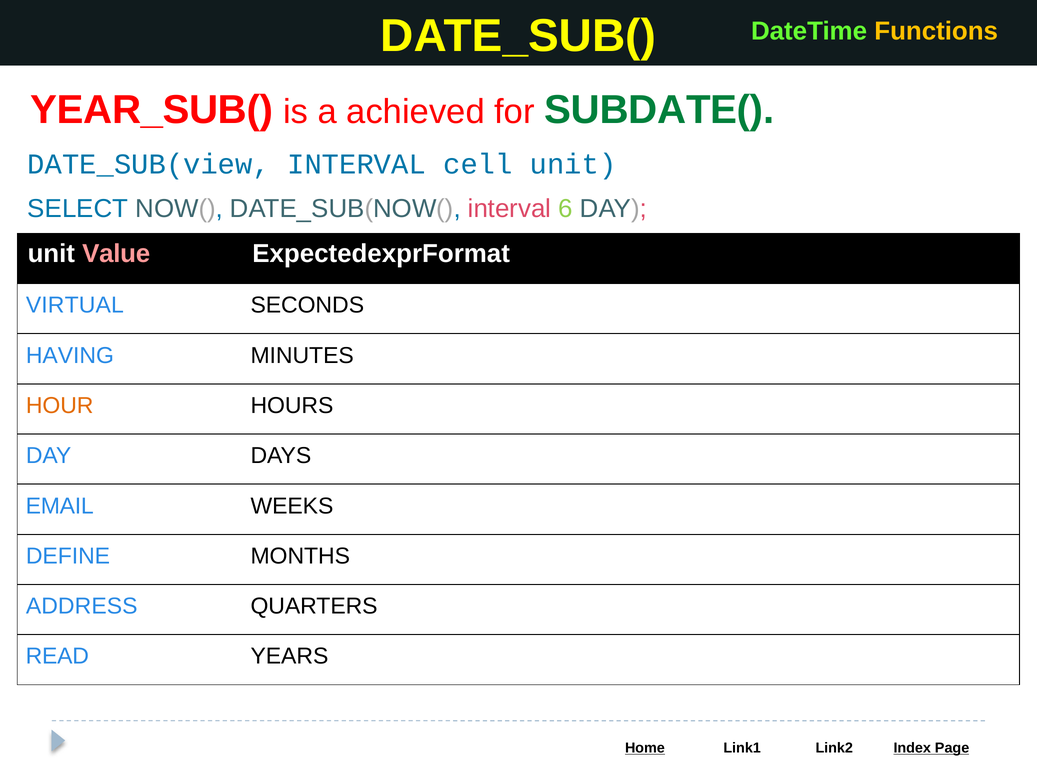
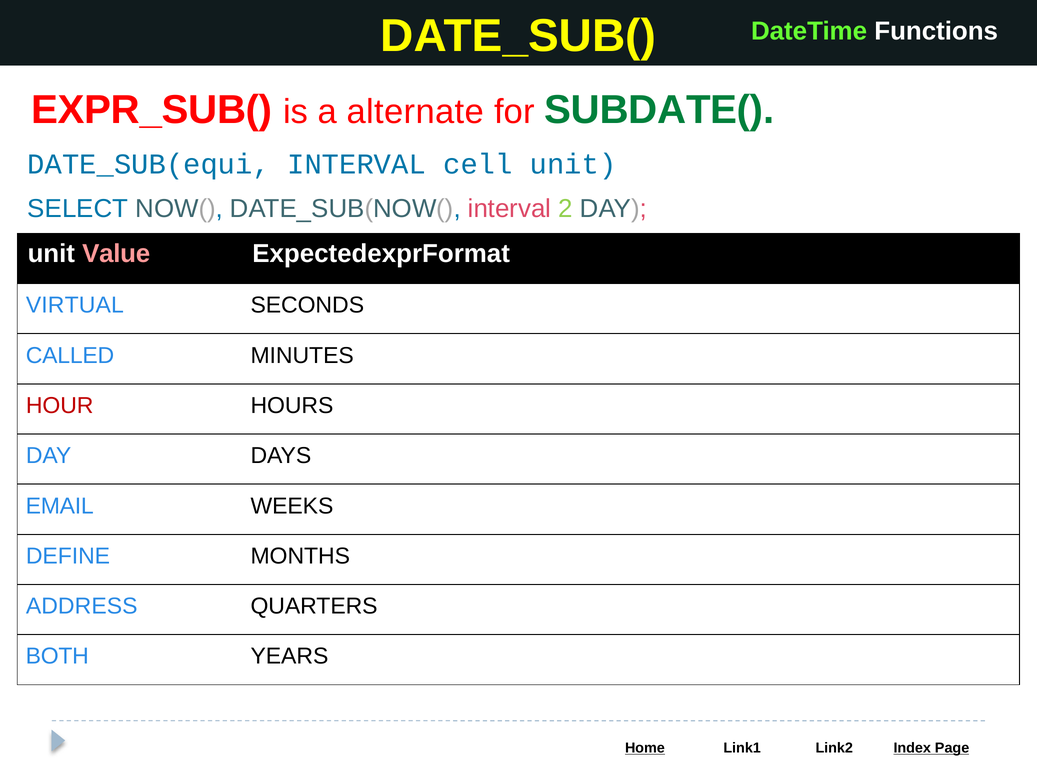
Functions colour: yellow -> white
YEAR_SUB(: YEAR_SUB( -> EXPR_SUB(
achieved: achieved -> alternate
DATE_SUB(view: DATE_SUB(view -> DATE_SUB(equi
6: 6 -> 2
HAVING: HAVING -> CALLED
HOUR colour: orange -> red
READ: READ -> BOTH
